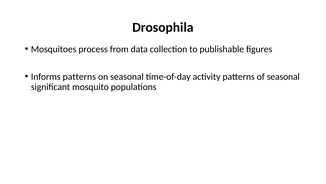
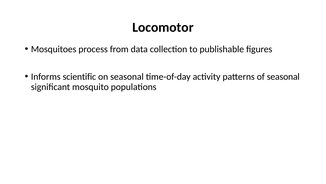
Drosophila: Drosophila -> Locomotor
Informs patterns: patterns -> scientific
